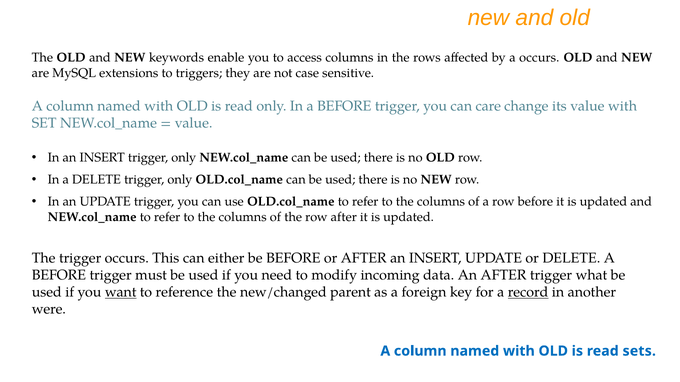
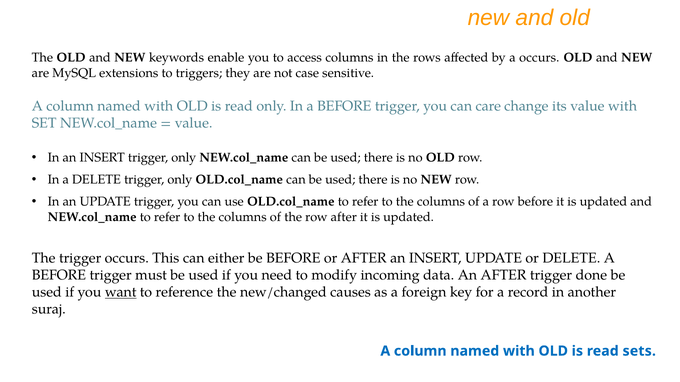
what: what -> done
parent: parent -> causes
record underline: present -> none
were: were -> suraj
